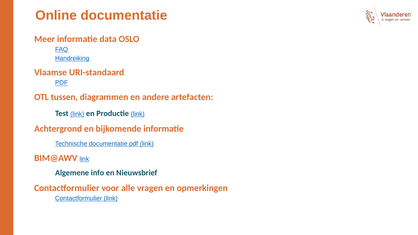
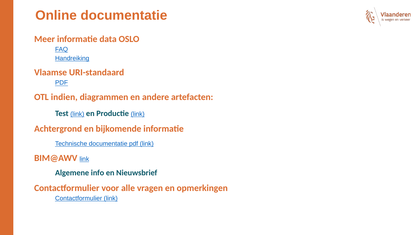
tussen: tussen -> indien
